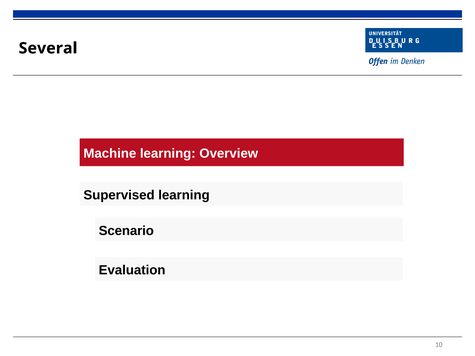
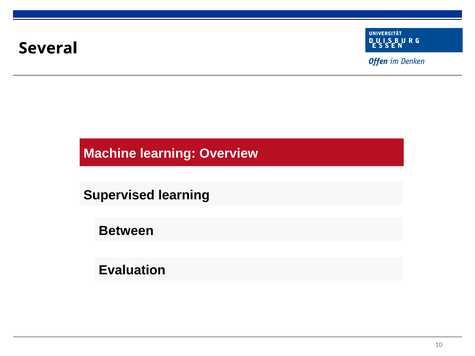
Scenario: Scenario -> Between
